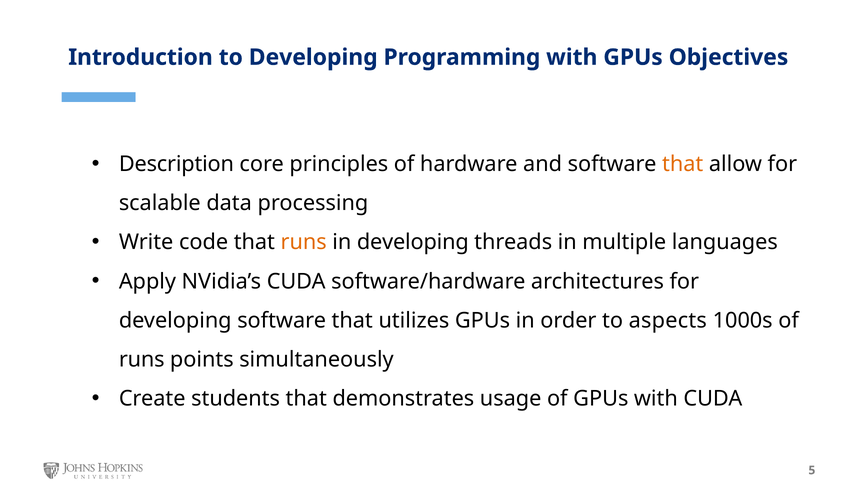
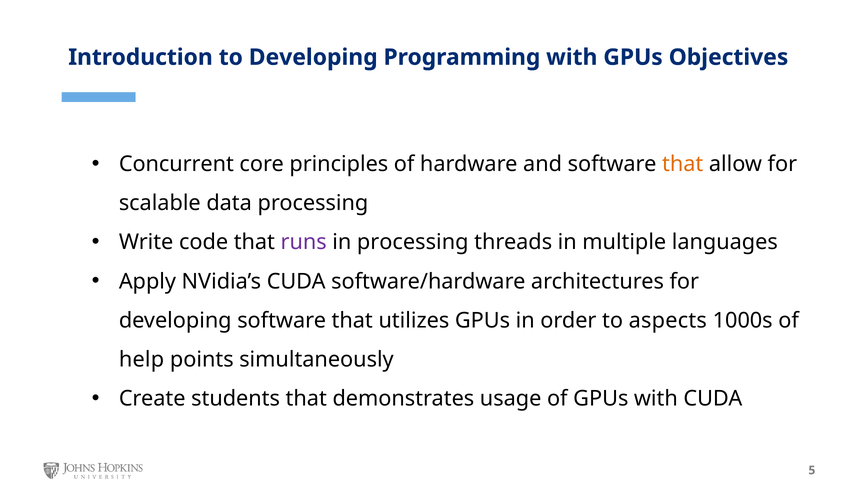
Description: Description -> Concurrent
runs at (304, 242) colour: orange -> purple
in developing: developing -> processing
runs at (142, 359): runs -> help
